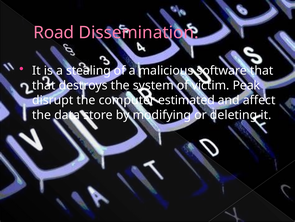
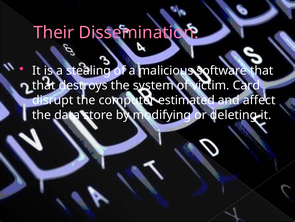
Road: Road -> Their
Peak: Peak -> Card
